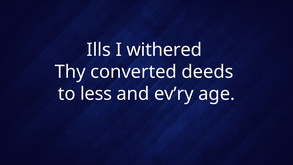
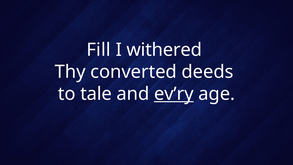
Ills: Ills -> Fill
less: less -> tale
ev’ry underline: none -> present
